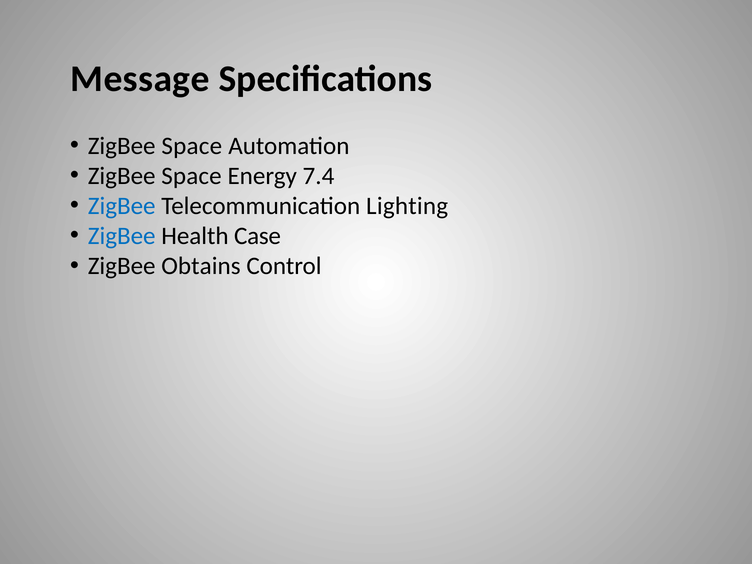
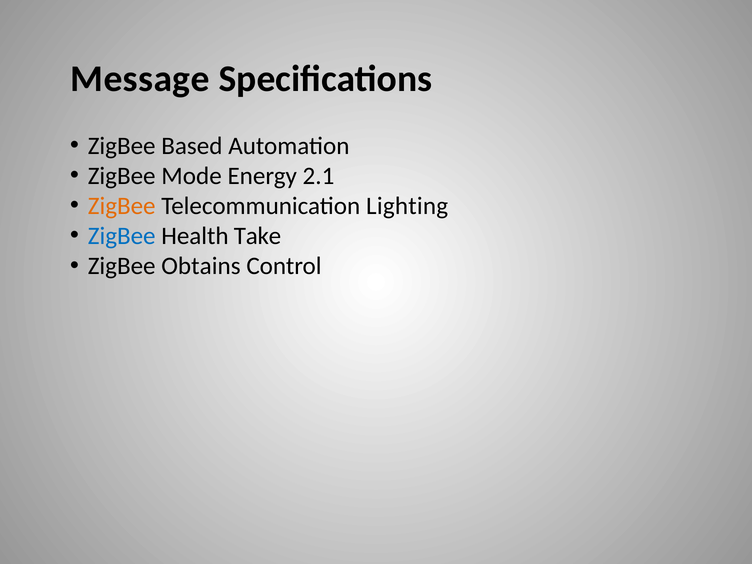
Space at (192, 146): Space -> Based
Space at (191, 176): Space -> Mode
7.4: 7.4 -> 2.1
ZigBee at (122, 206) colour: blue -> orange
Case: Case -> Take
